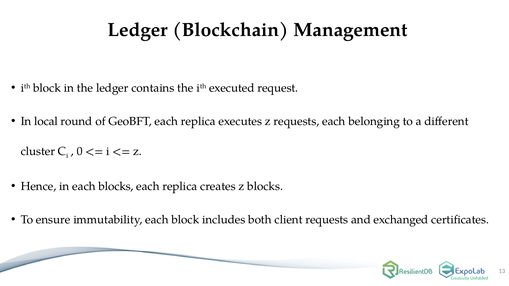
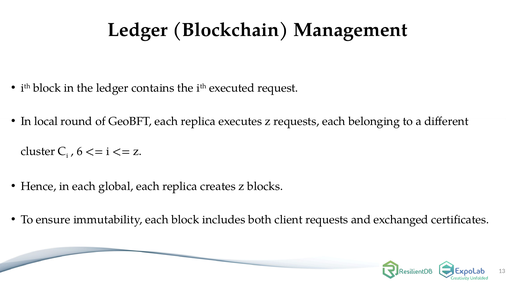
0: 0 -> 6
each blocks: blocks -> global
